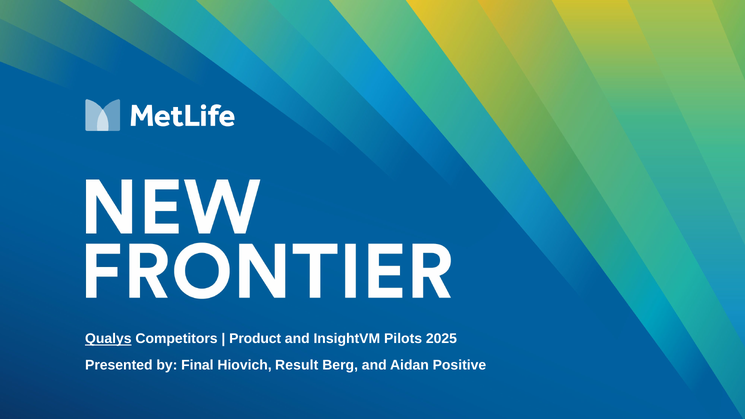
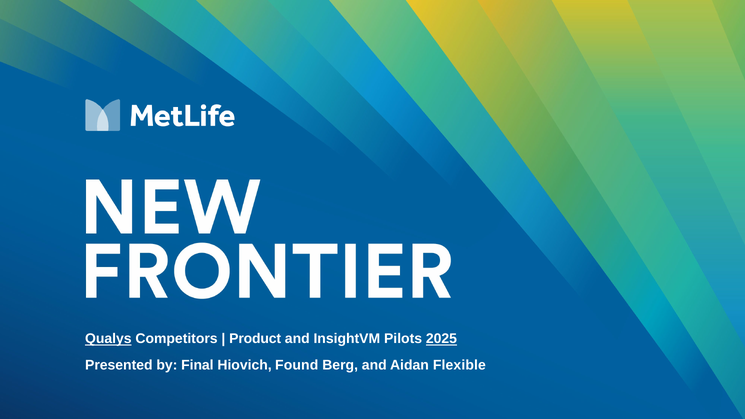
2025 underline: none -> present
Result: Result -> Found
Positive: Positive -> Flexible
